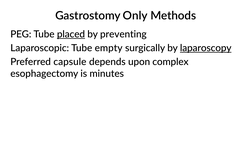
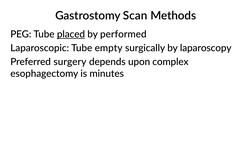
Only: Only -> Scan
preventing: preventing -> performed
laparoscopy underline: present -> none
capsule: capsule -> surgery
